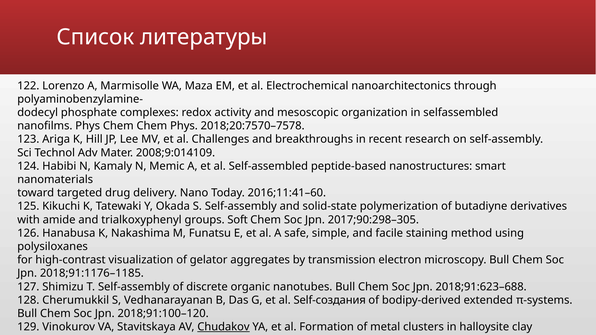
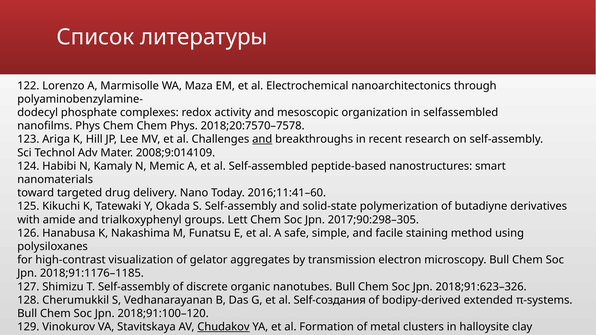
and at (262, 139) underline: none -> present
Soft: Soft -> Lett
2018;91:623–688: 2018;91:623–688 -> 2018;91:623–326
